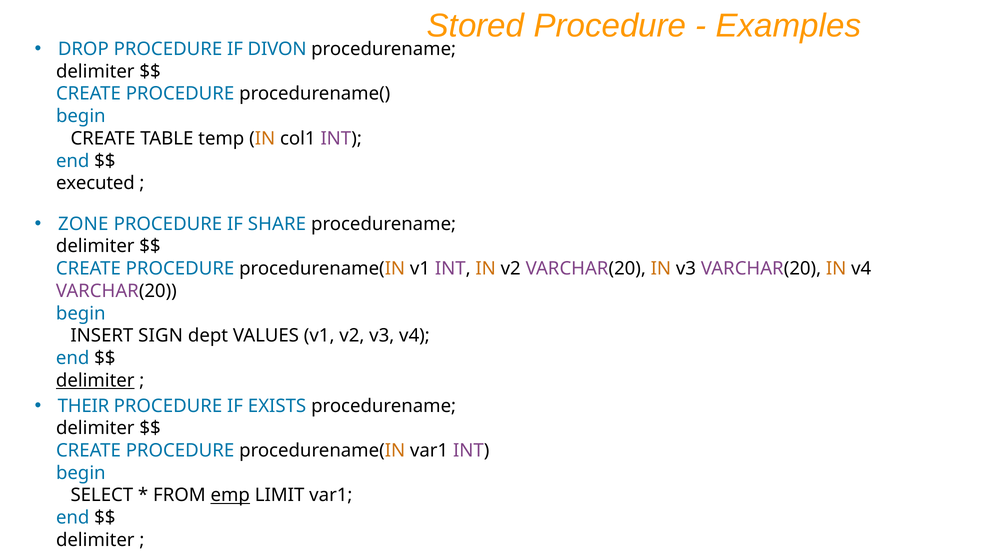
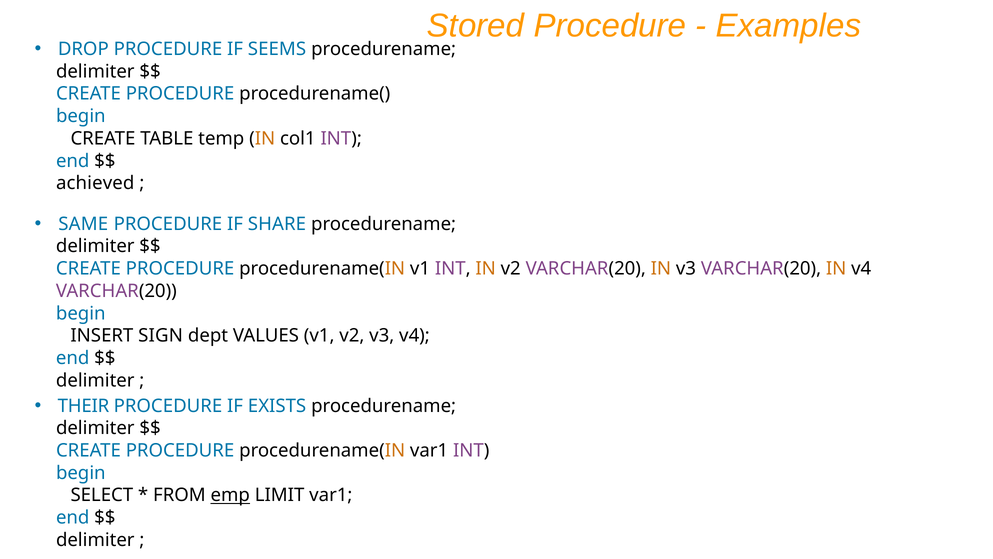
DIVON: DIVON -> SEEMS
executed: executed -> achieved
ZONE: ZONE -> SAME
delimiter at (95, 380) underline: present -> none
